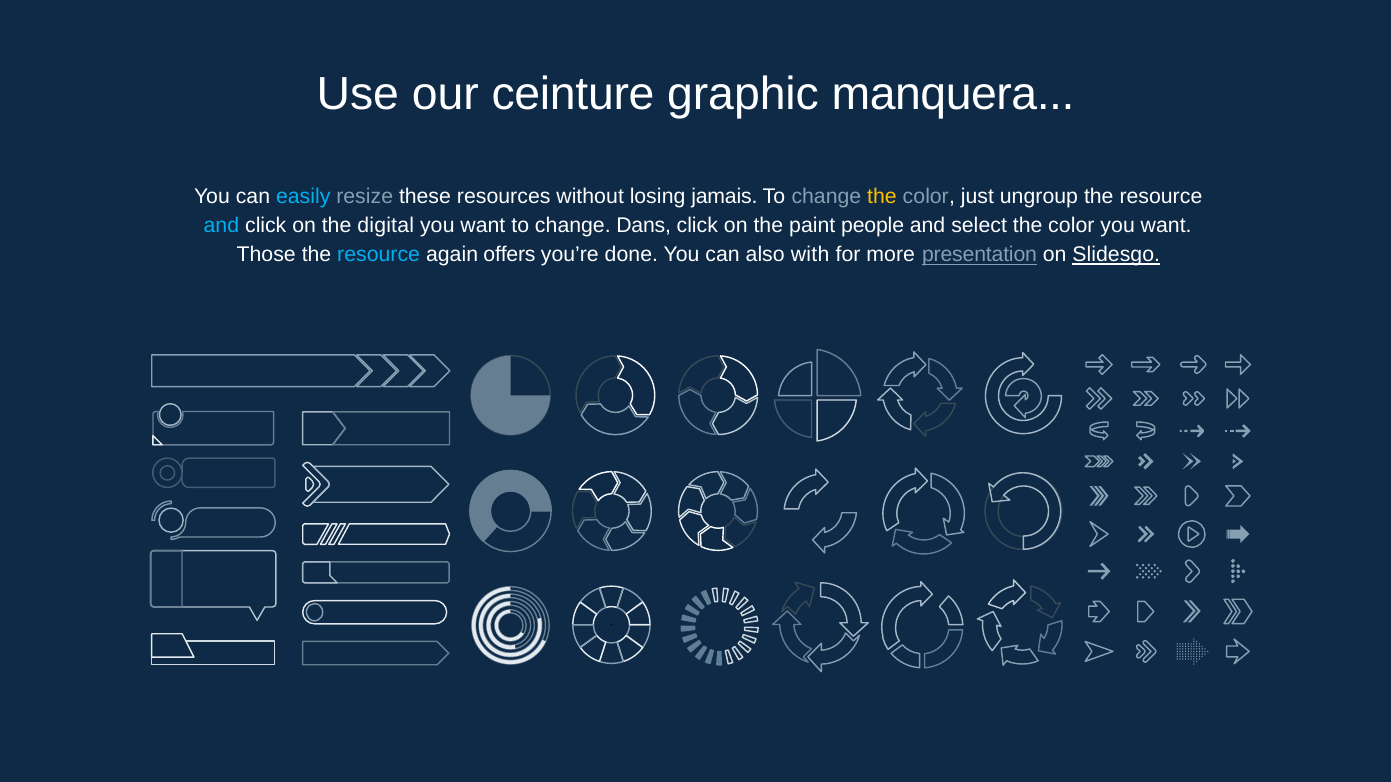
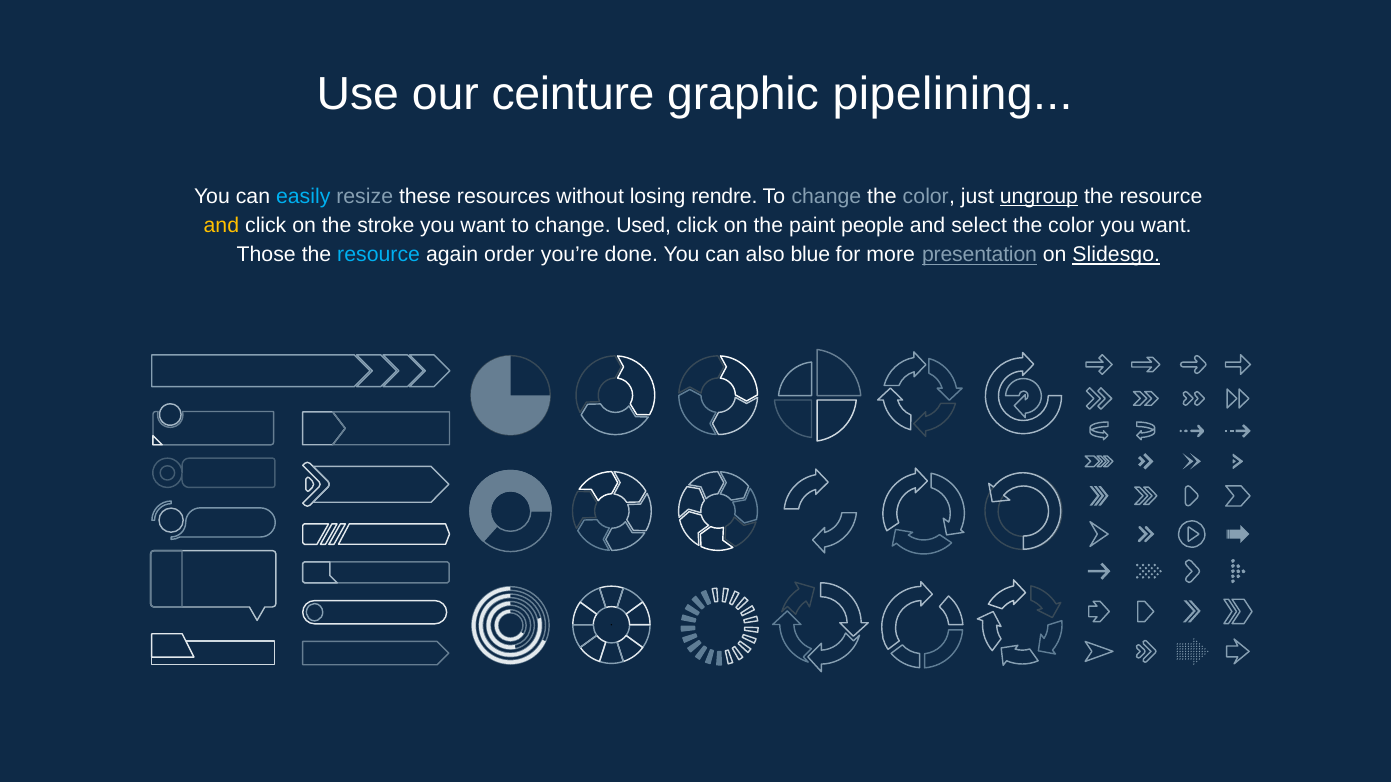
manquera: manquera -> pipelining
jamais: jamais -> rendre
the at (882, 197) colour: yellow -> white
ungroup underline: none -> present
and at (221, 226) colour: light blue -> yellow
digital: digital -> stroke
Dans: Dans -> Used
offers: offers -> order
with: with -> blue
